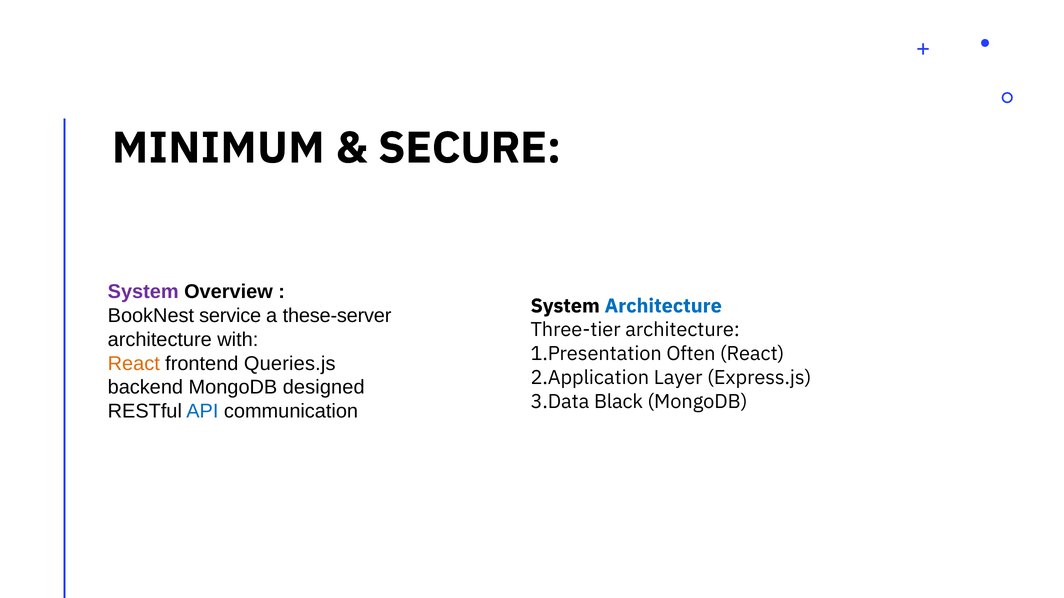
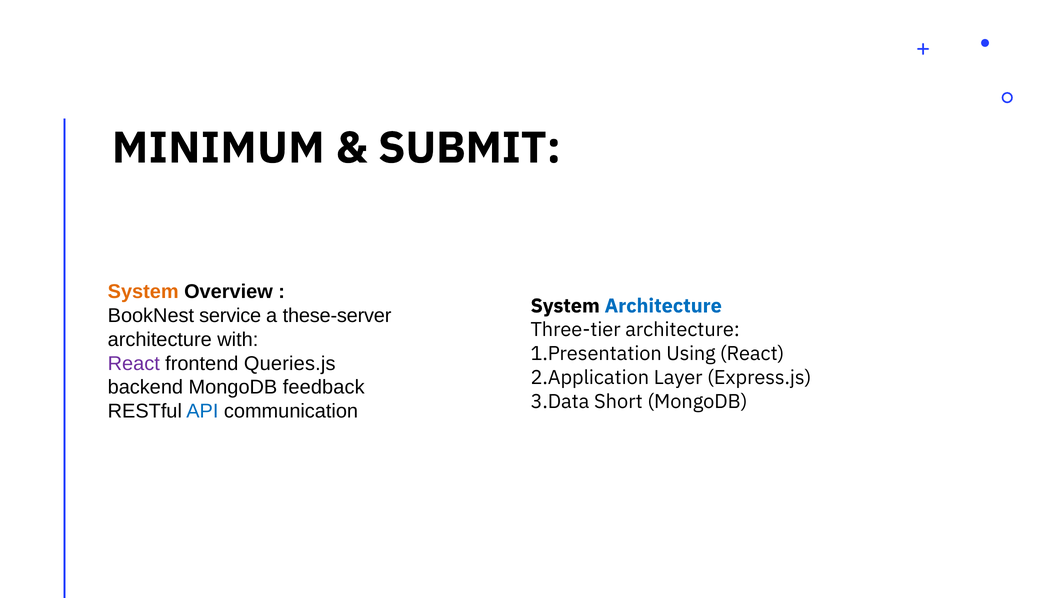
SECURE: SECURE -> SUBMIT
System at (143, 292) colour: purple -> orange
Often: Often -> Using
React at (134, 364) colour: orange -> purple
designed: designed -> feedback
Black: Black -> Short
